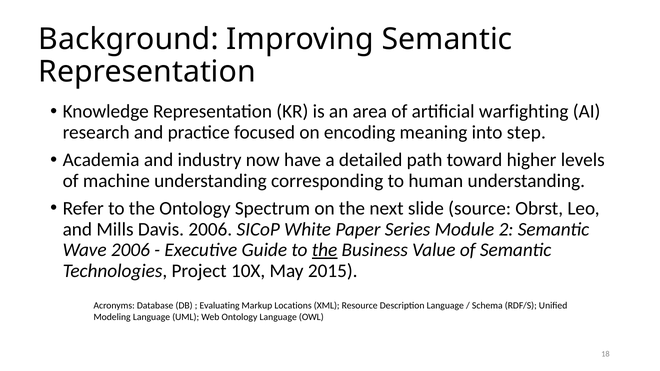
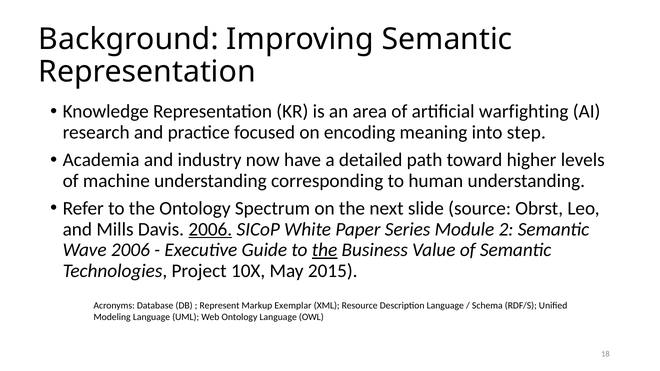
2006 at (210, 229) underline: none -> present
Evaluating: Evaluating -> Represent
Locations: Locations -> Exemplar
